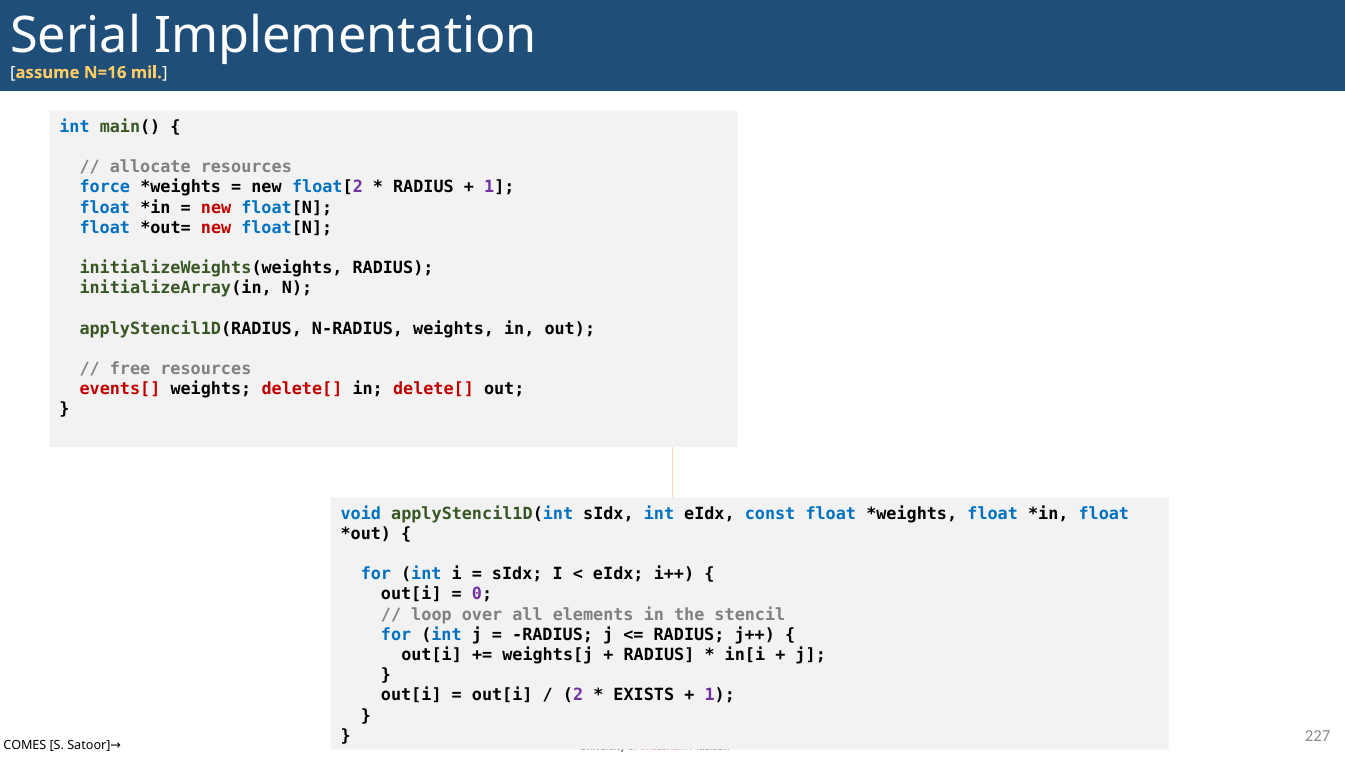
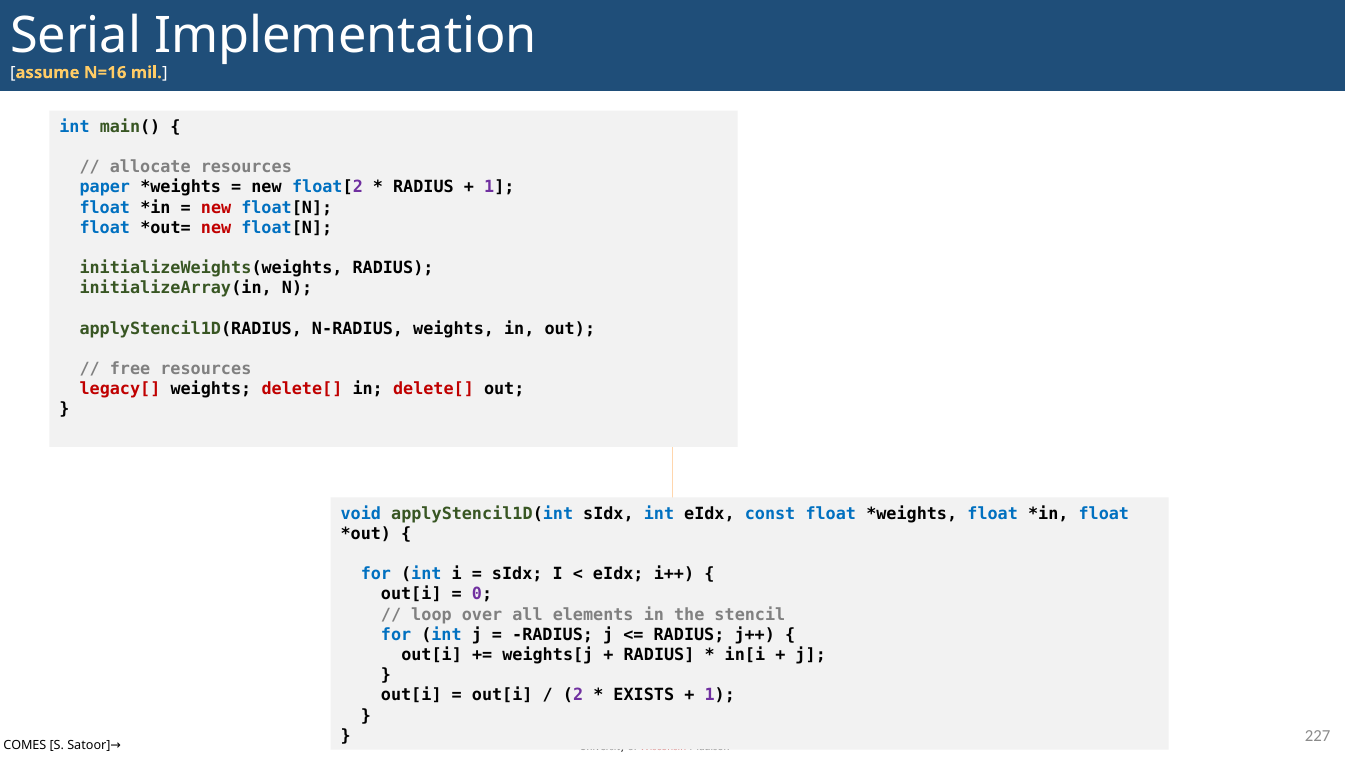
force: force -> paper
events[: events[ -> legacy[
